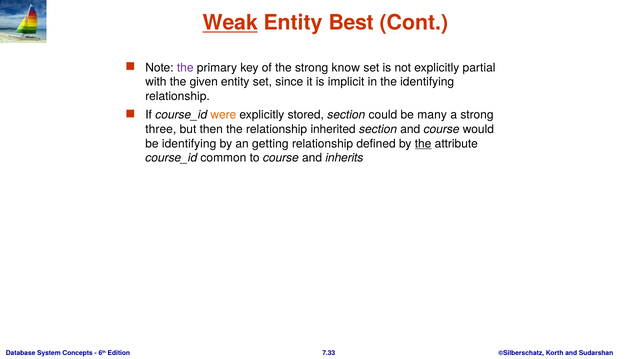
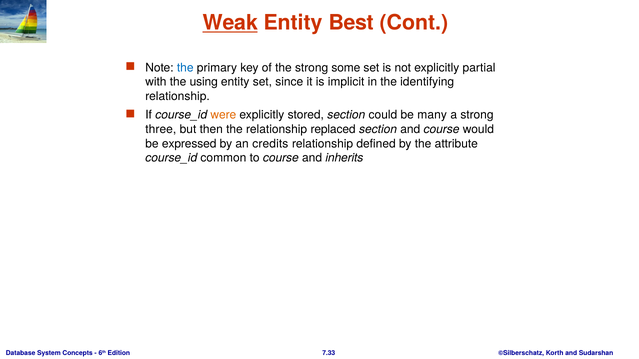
the at (185, 68) colour: purple -> blue
know: know -> some
given: given -> using
inherited: inherited -> replaced
be identifying: identifying -> expressed
getting: getting -> credits
the at (423, 144) underline: present -> none
